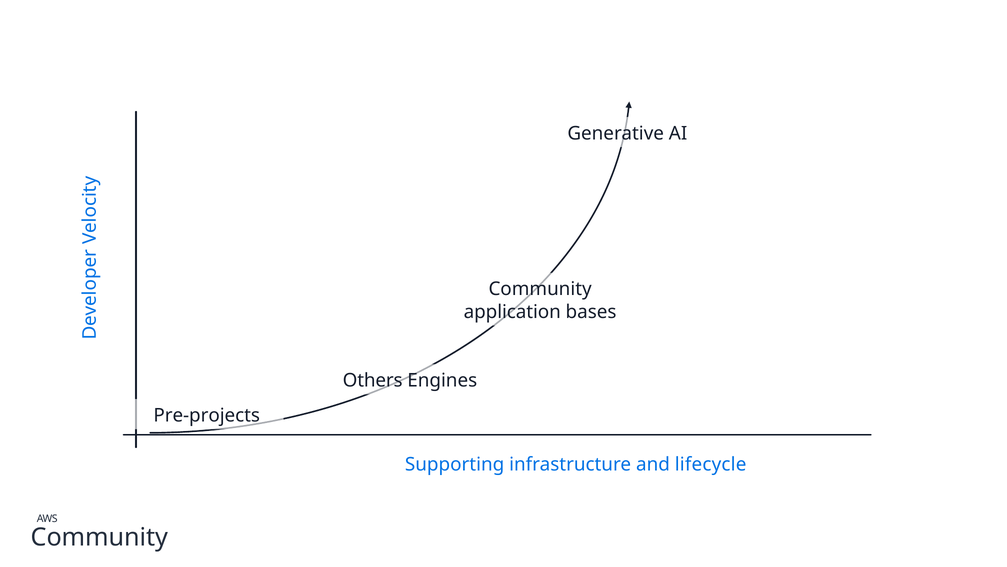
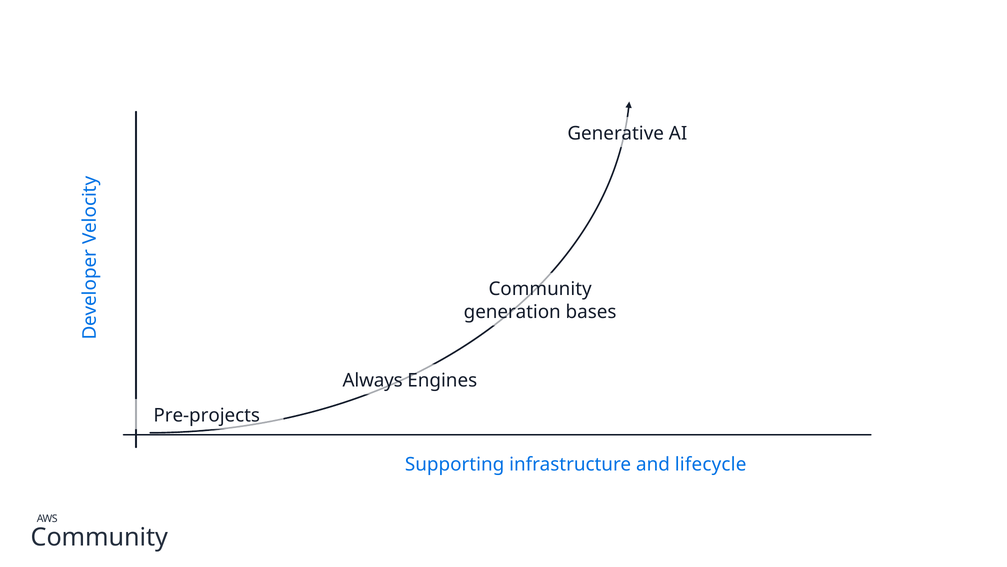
application: application -> generation
Others: Others -> Always
